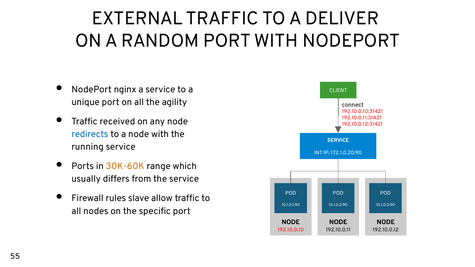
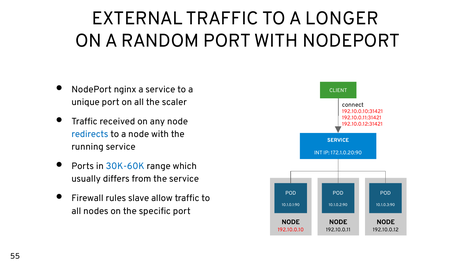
DELIVER: DELIVER -> LONGER
agility: agility -> scaler
30K-60K colour: orange -> blue
